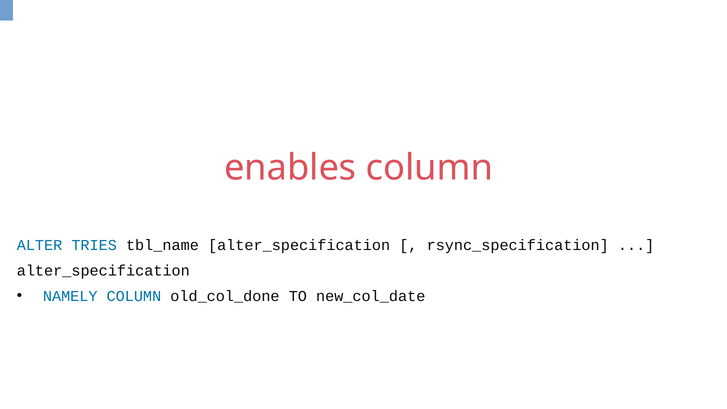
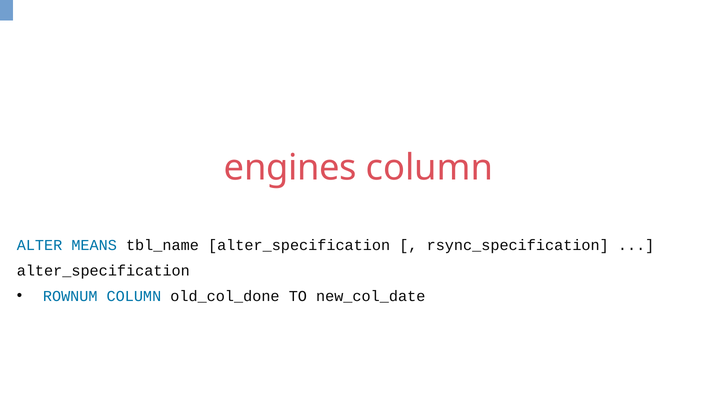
enables: enables -> engines
TRIES: TRIES -> MEANS
NAMELY: NAMELY -> ROWNUM
